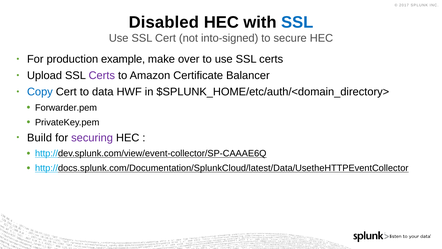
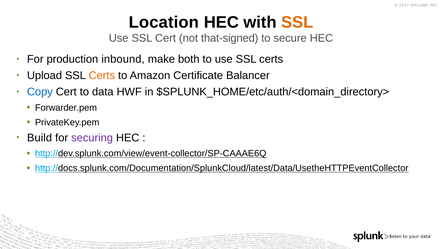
Disabled: Disabled -> Location
SSL at (297, 22) colour: blue -> orange
into-signed: into-signed -> that-signed
example: example -> inbound
over: over -> both
Certs at (102, 76) colour: purple -> orange
